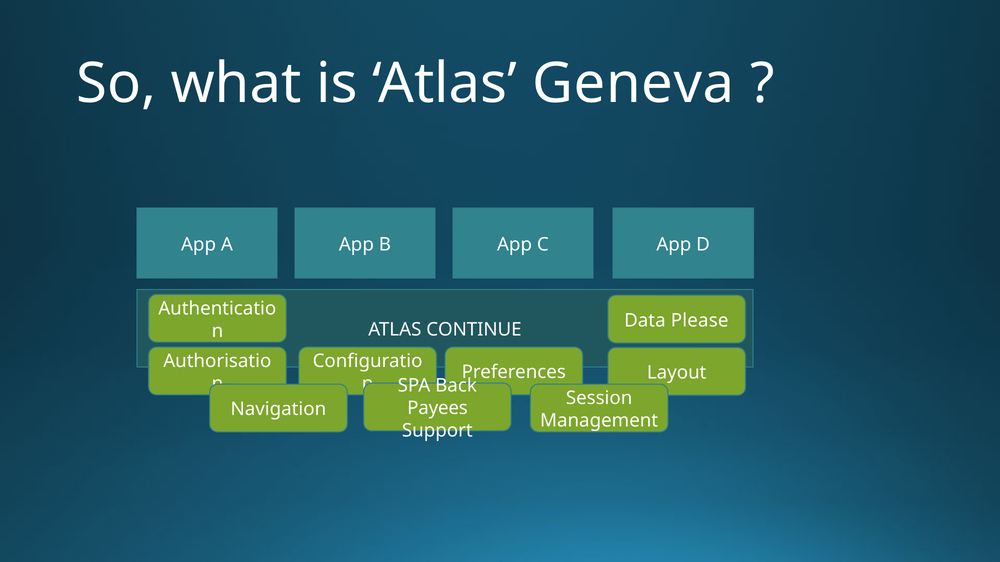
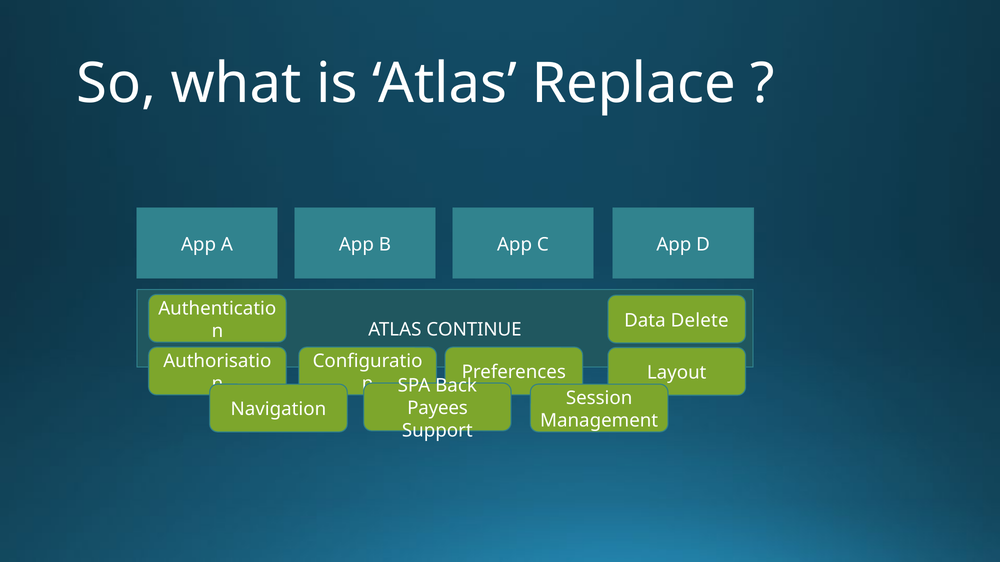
Geneva: Geneva -> Replace
Please: Please -> Delete
